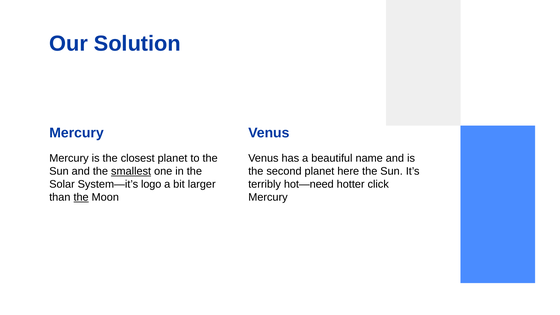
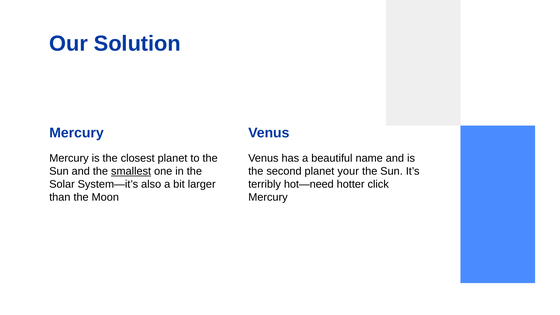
here: here -> your
logo: logo -> also
the at (81, 197) underline: present -> none
